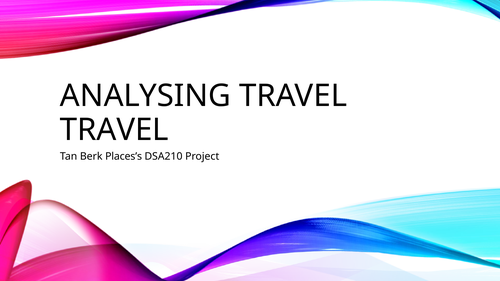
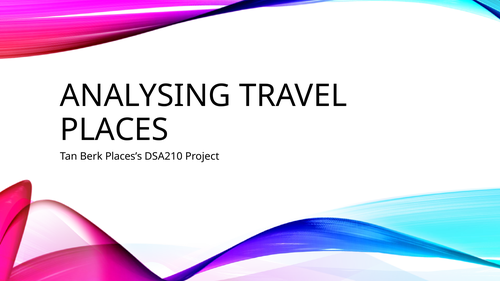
TRAVEL at (114, 130): TRAVEL -> PLACES
